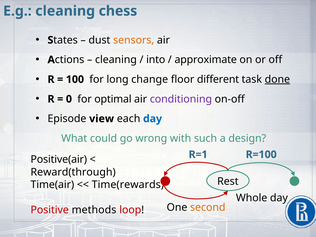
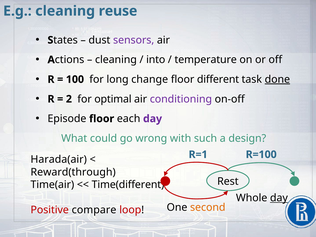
chess: chess -> reuse
sensors colour: orange -> purple
approximate: approximate -> temperature
0: 0 -> 2
Episode view: view -> floor
day at (153, 119) colour: blue -> purple
Positive(air: Positive(air -> Harada(air
Time(rewards: Time(rewards -> Time(different
day at (279, 198) underline: none -> present
methods: methods -> compare
